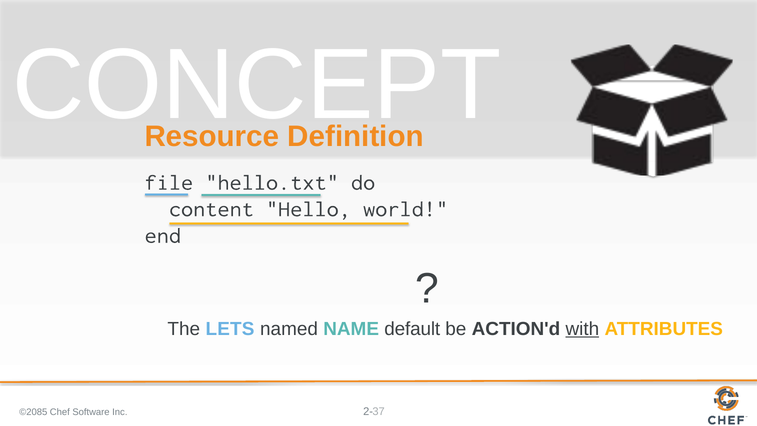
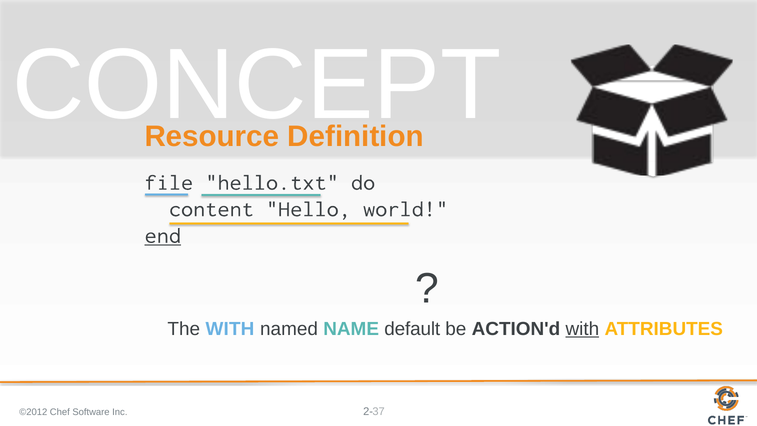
end underline: none -> present
The LETS: LETS -> WITH
©2085: ©2085 -> ©2012
